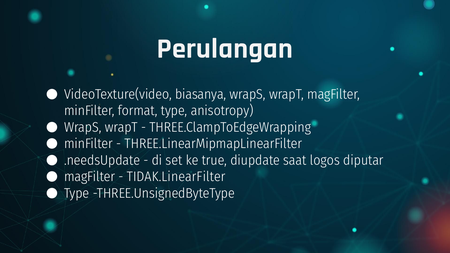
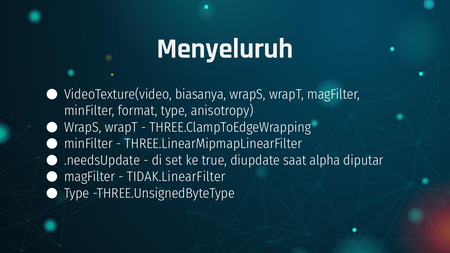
Perulangan: Perulangan -> Menyeluruh
logos: logos -> alpha
